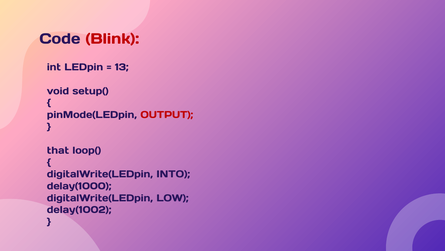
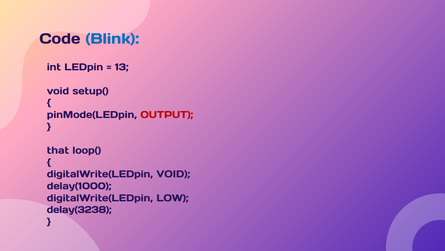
Blink colour: red -> blue
digitalWrite(LEDpin INTO: INTO -> VOID
delay(1002: delay(1002 -> delay(3238
